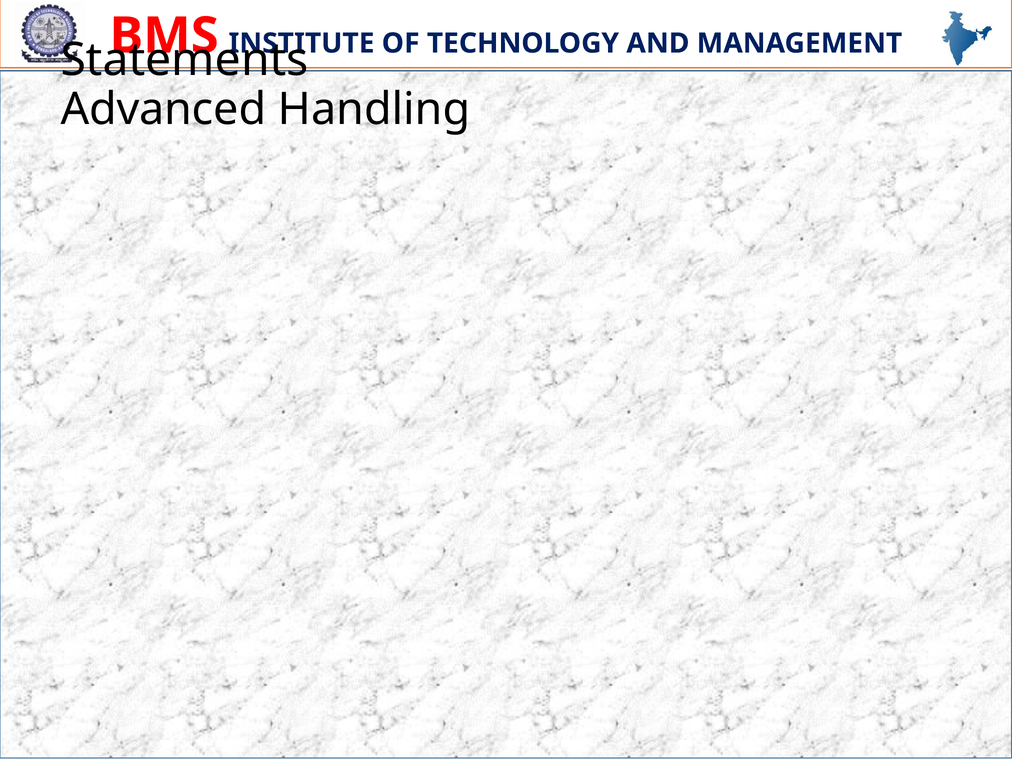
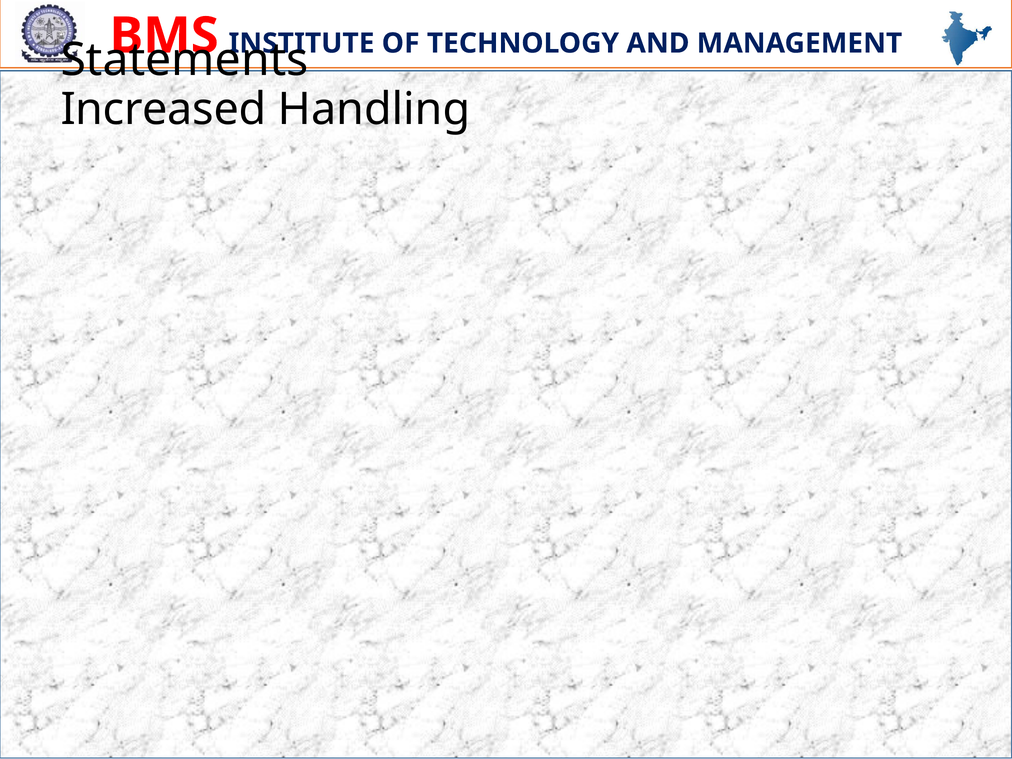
Advanced: Advanced -> Increased
